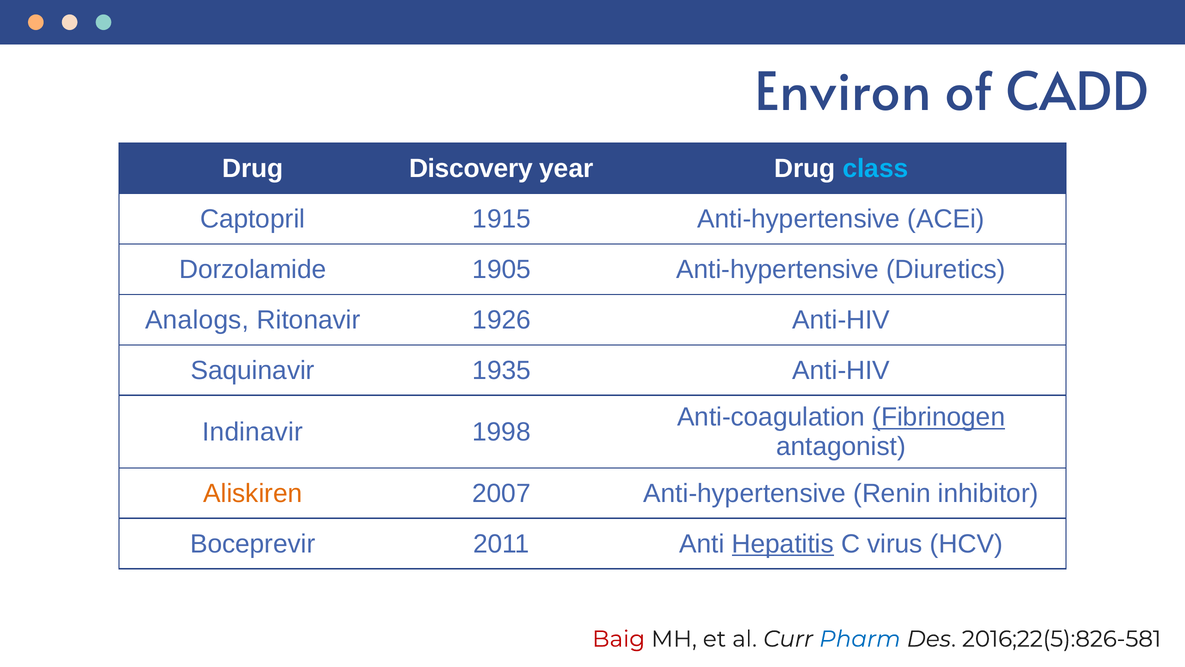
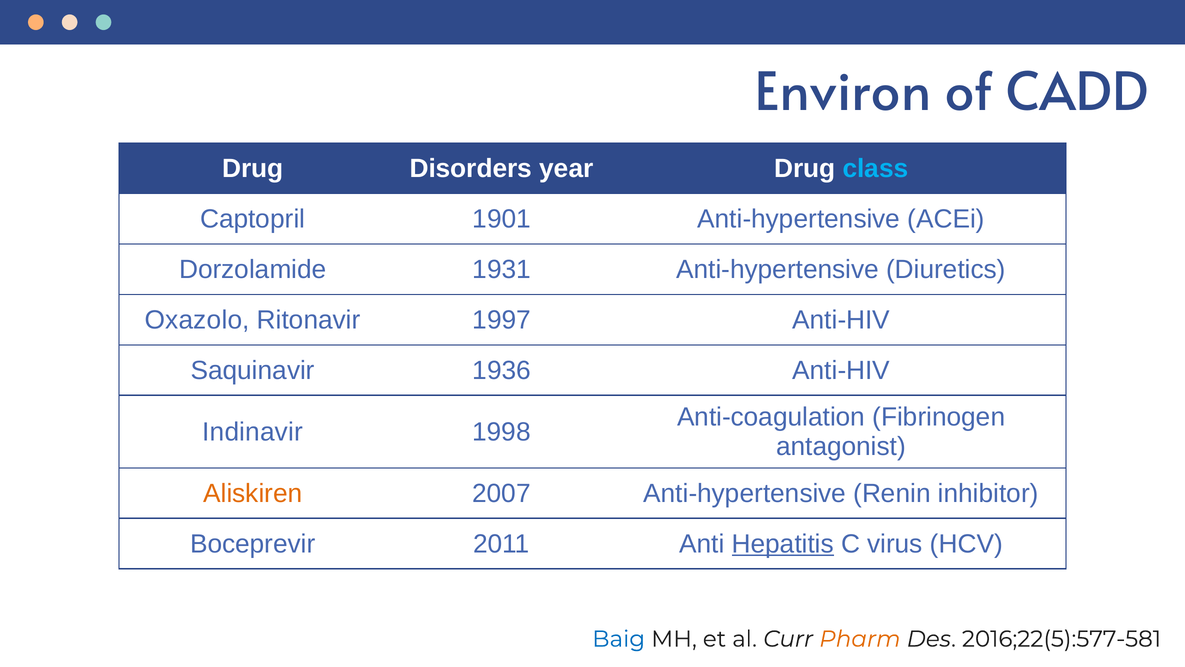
Discovery: Discovery -> Disorders
1915: 1915 -> 1901
1905: 1905 -> 1931
Analogs: Analogs -> Oxazolo
1926: 1926 -> 1997
1935: 1935 -> 1936
Fibrinogen underline: present -> none
Baig colour: red -> blue
Pharm colour: blue -> orange
2016;22(5):826-581: 2016;22(5):826-581 -> 2016;22(5):577-581
